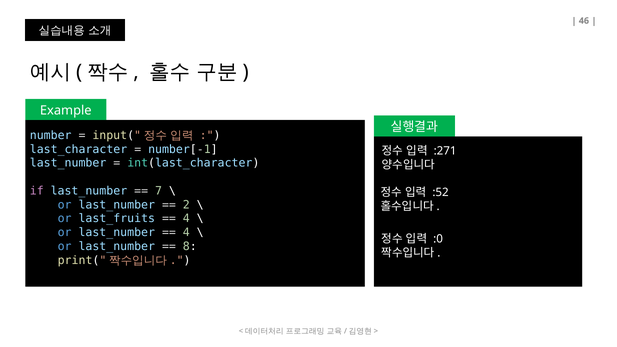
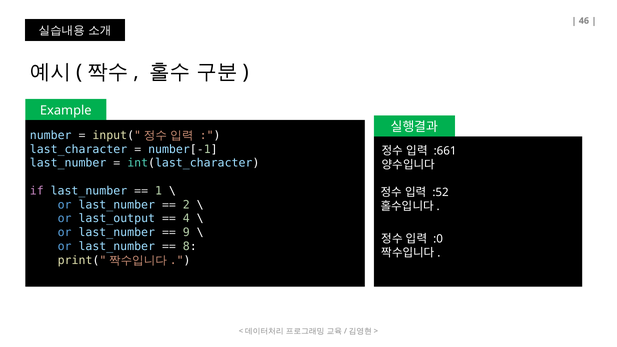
:271: :271 -> :661
7: 7 -> 1
last_fruits: last_fruits -> last_output
4 at (186, 233): 4 -> 9
